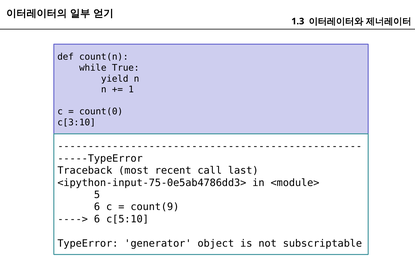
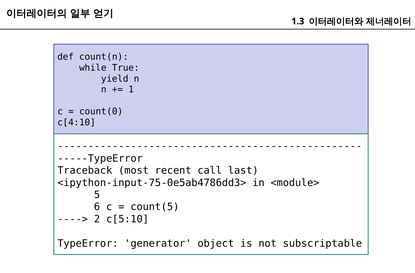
c[3:10: c[3:10 -> c[4:10
count(9: count(9 -> count(5
6 at (97, 219): 6 -> 2
